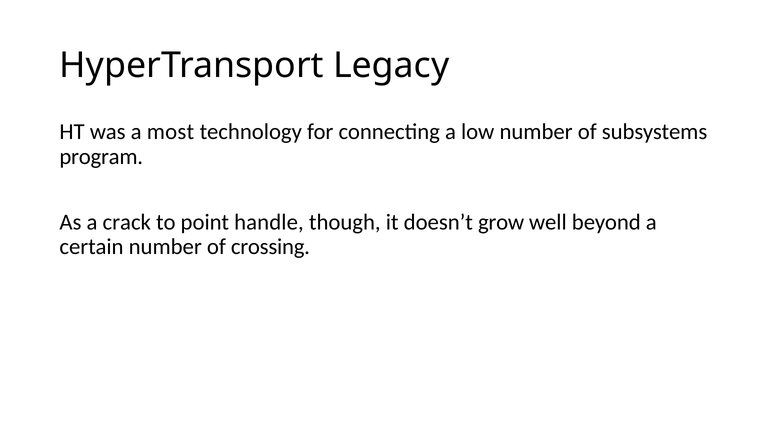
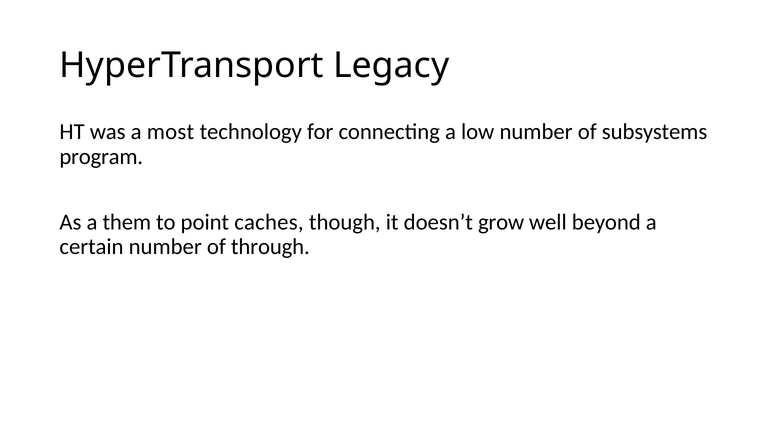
crack: crack -> them
handle: handle -> caches
crossing: crossing -> through
